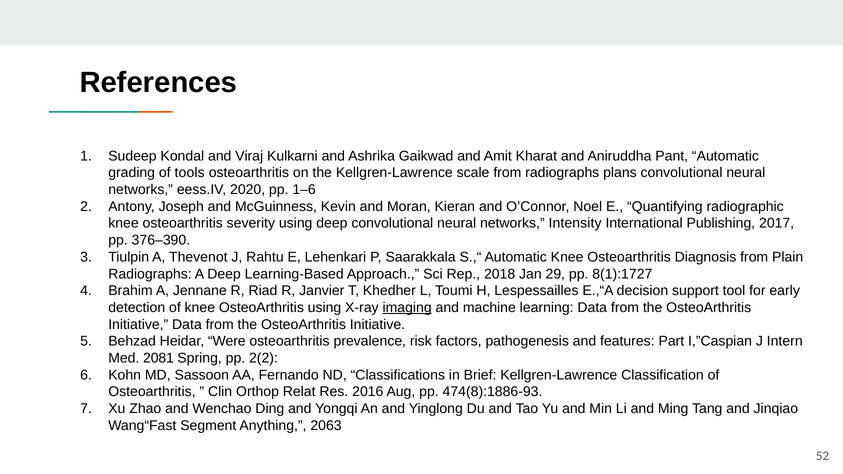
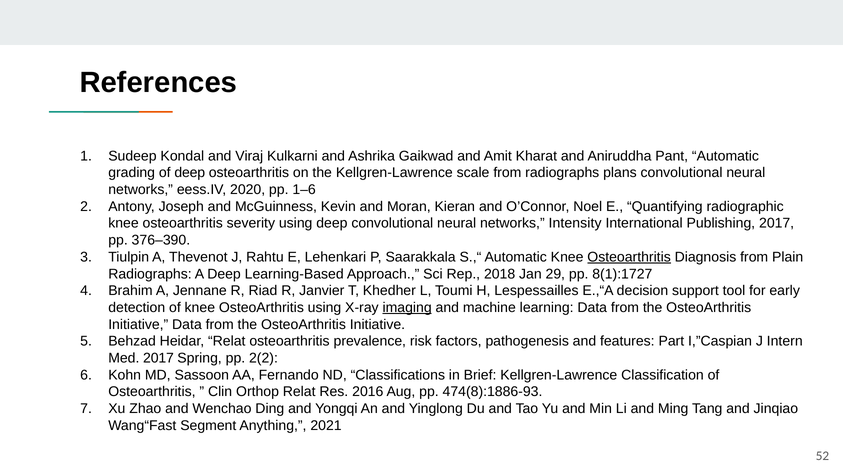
of tools: tools -> deep
Osteoarthritis at (629, 257) underline: none -> present
Heidar Were: Were -> Relat
Med 2081: 2081 -> 2017
2063: 2063 -> 2021
